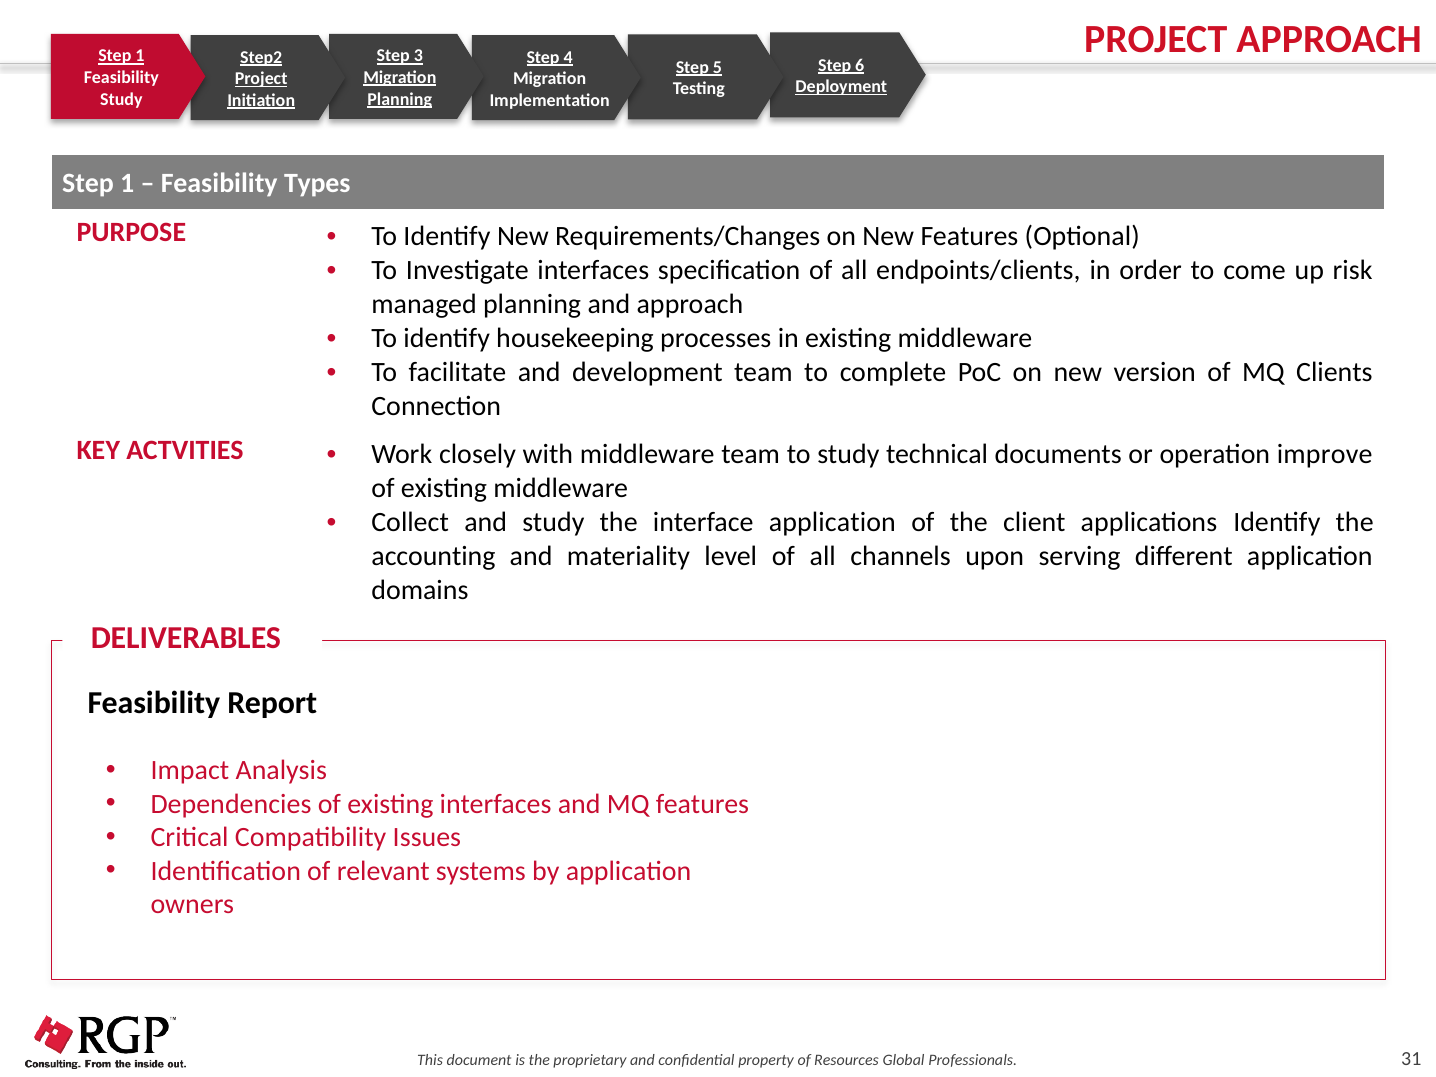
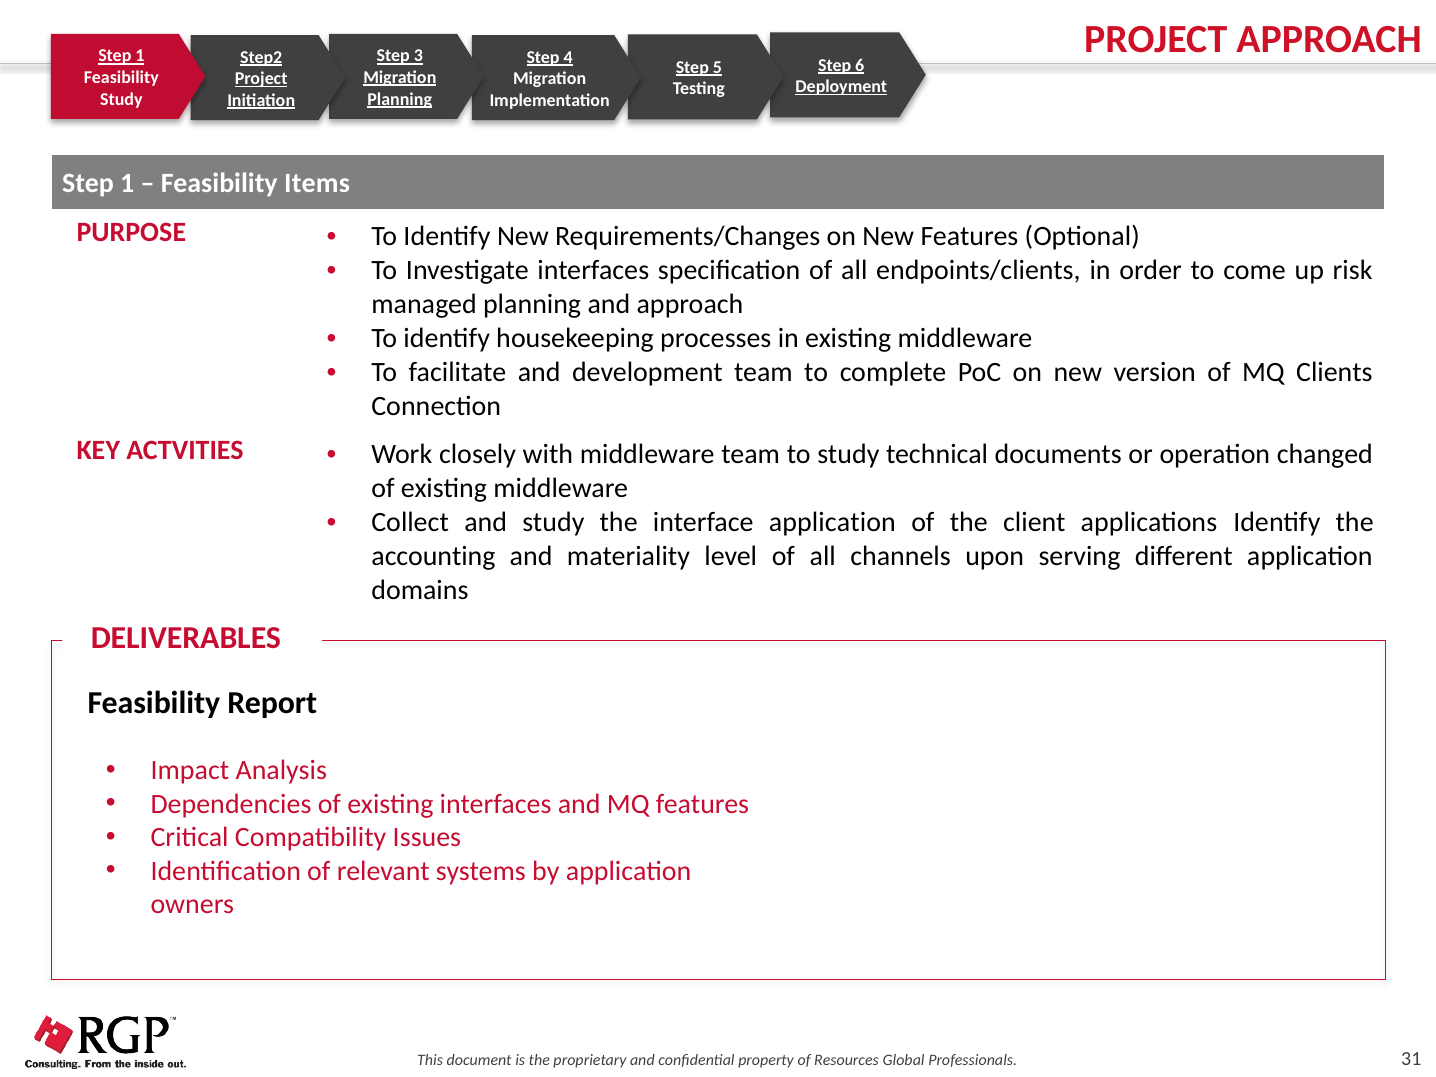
Types: Types -> Items
improve: improve -> changed
